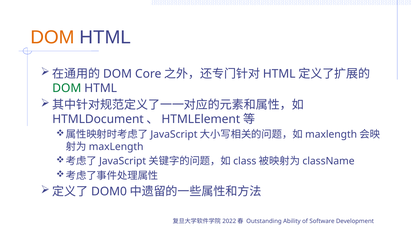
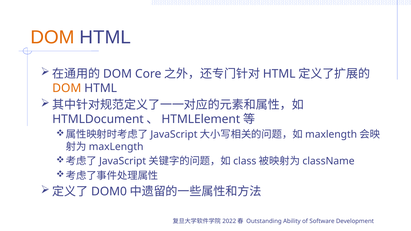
DOM at (67, 88) colour: green -> orange
